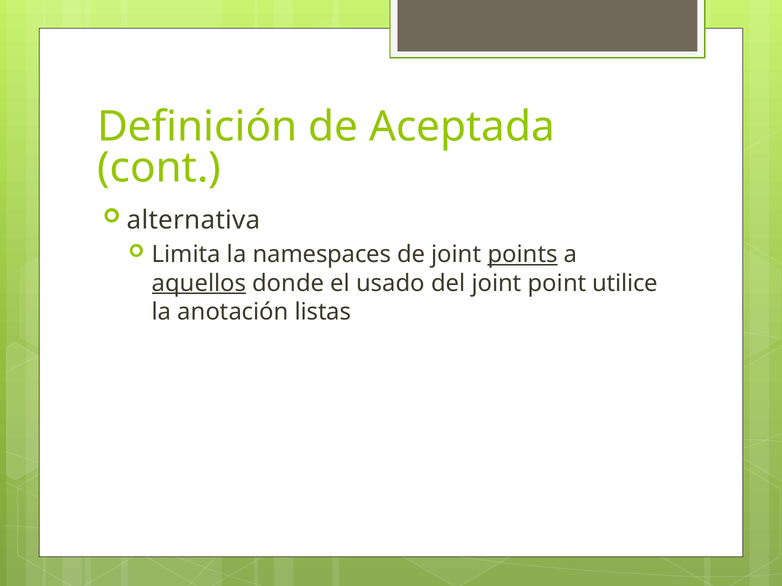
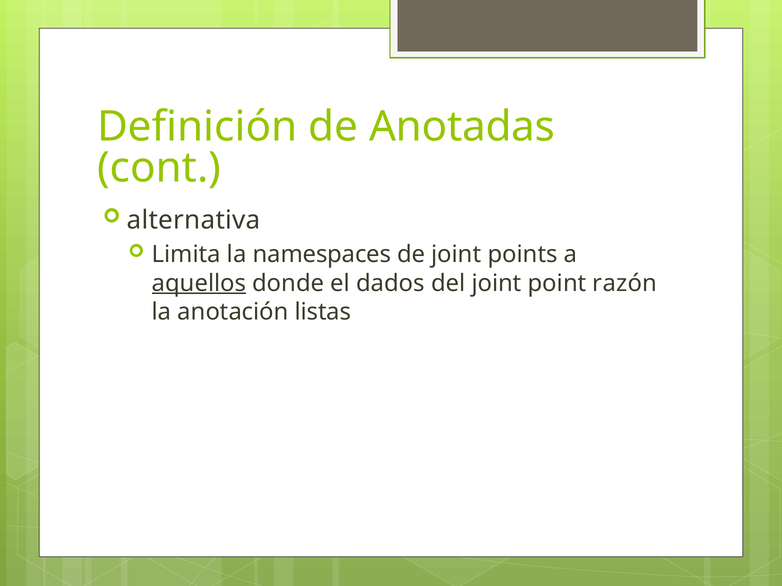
Aceptada: Aceptada -> Anotadas
points underline: present -> none
usado: usado -> dados
utilice: utilice -> razón
